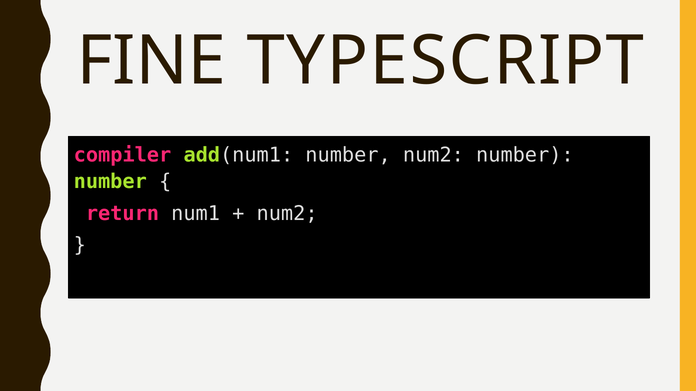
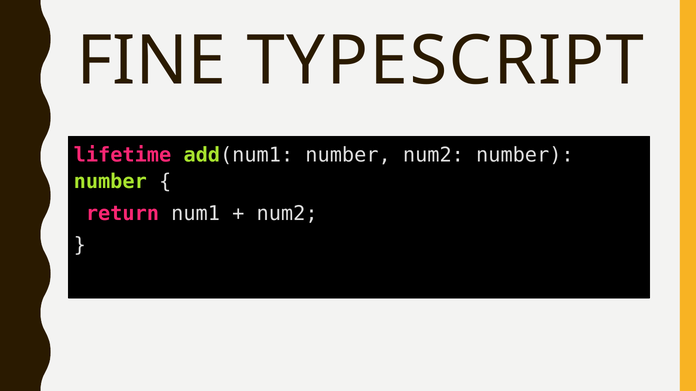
compiler: compiler -> lifetime
